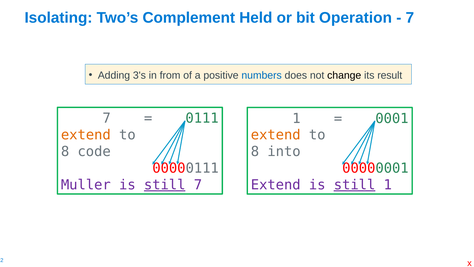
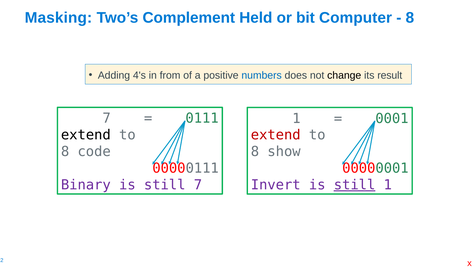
Isolating: Isolating -> Masking
Operation: Operation -> Computer
7 at (410, 18): 7 -> 8
3's: 3's -> 4's
extend at (86, 135) colour: orange -> black
extend at (276, 135) colour: orange -> red
into: into -> show
Muller: Muller -> Binary
still at (165, 185) underline: present -> none
Extend at (276, 185): Extend -> Invert
